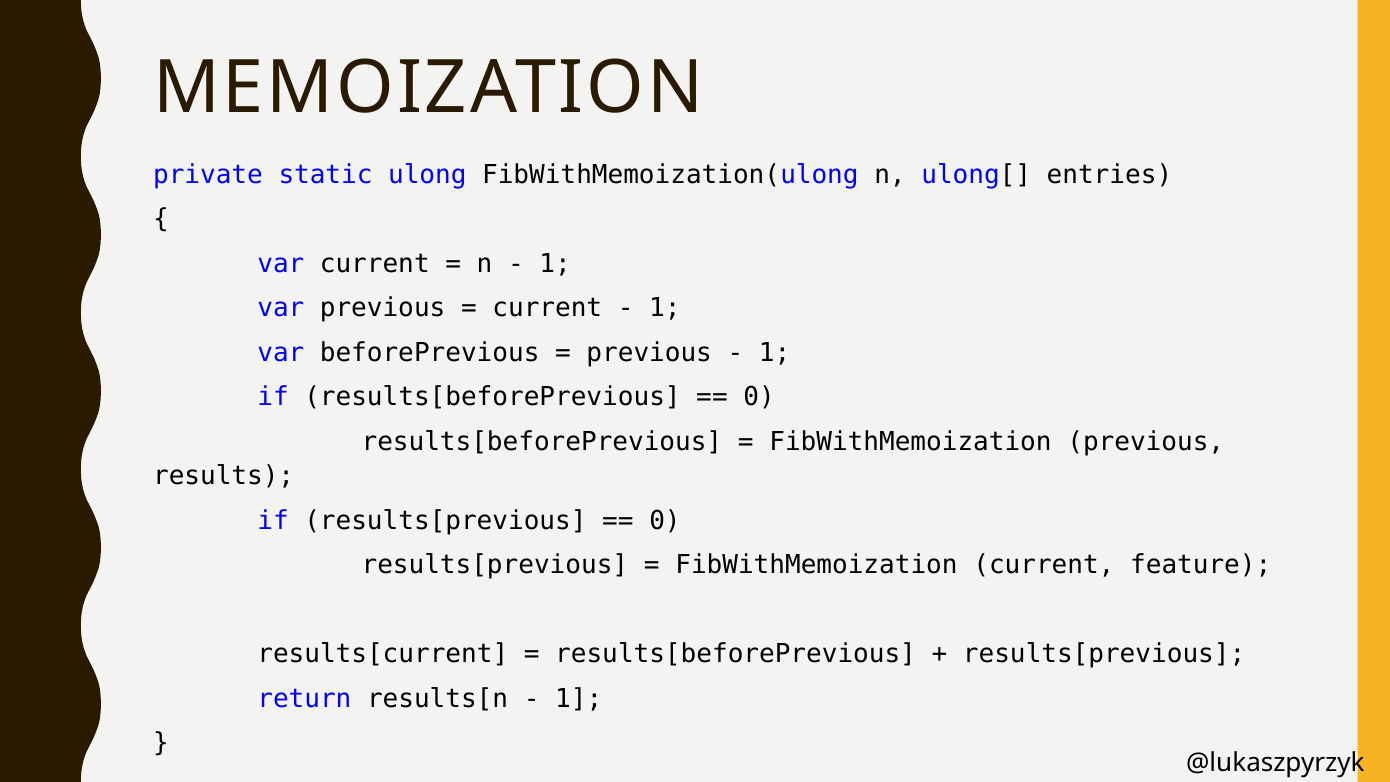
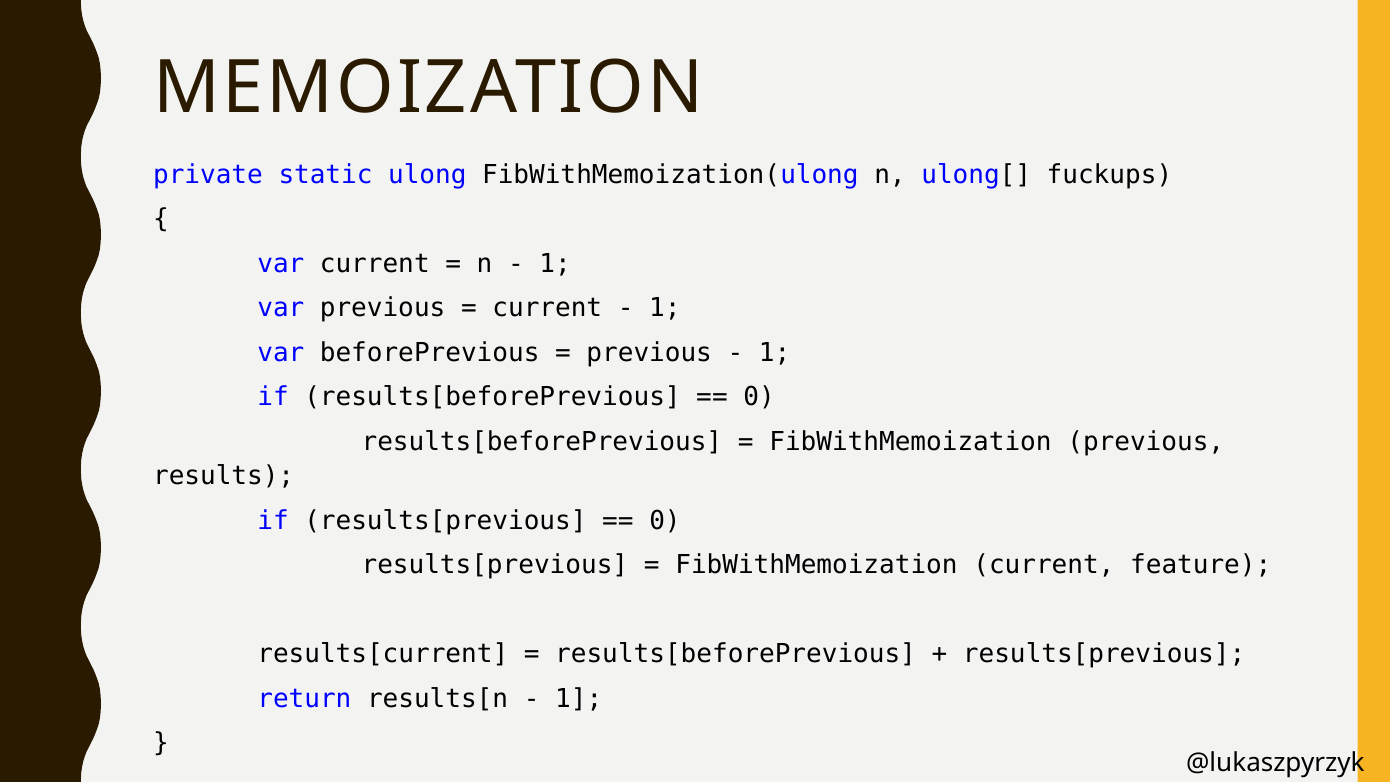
entries: entries -> fuckups
